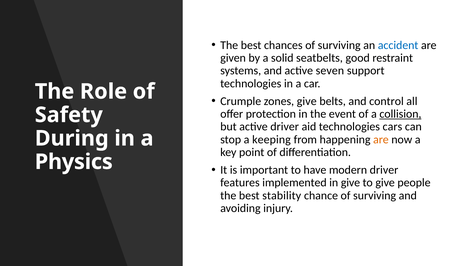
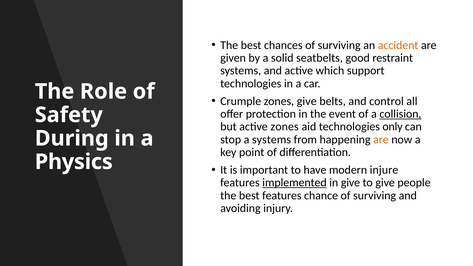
accident colour: blue -> orange
seven: seven -> which
active driver: driver -> zones
cars: cars -> only
a keeping: keeping -> systems
modern driver: driver -> injure
implemented underline: none -> present
best stability: stability -> features
